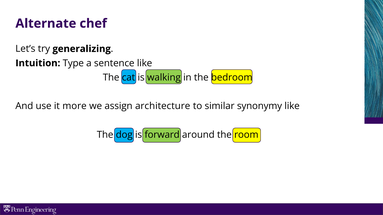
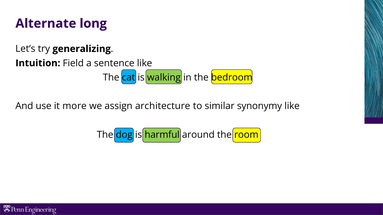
chef: chef -> long
Type: Type -> Field
forward: forward -> harmful
